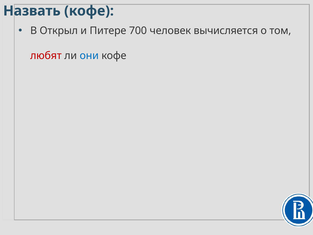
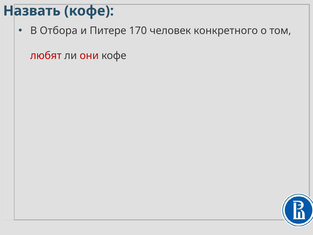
Открыл: Открыл -> Отбора
700: 700 -> 170
вычисляется: вычисляется -> конкретного
они colour: blue -> red
